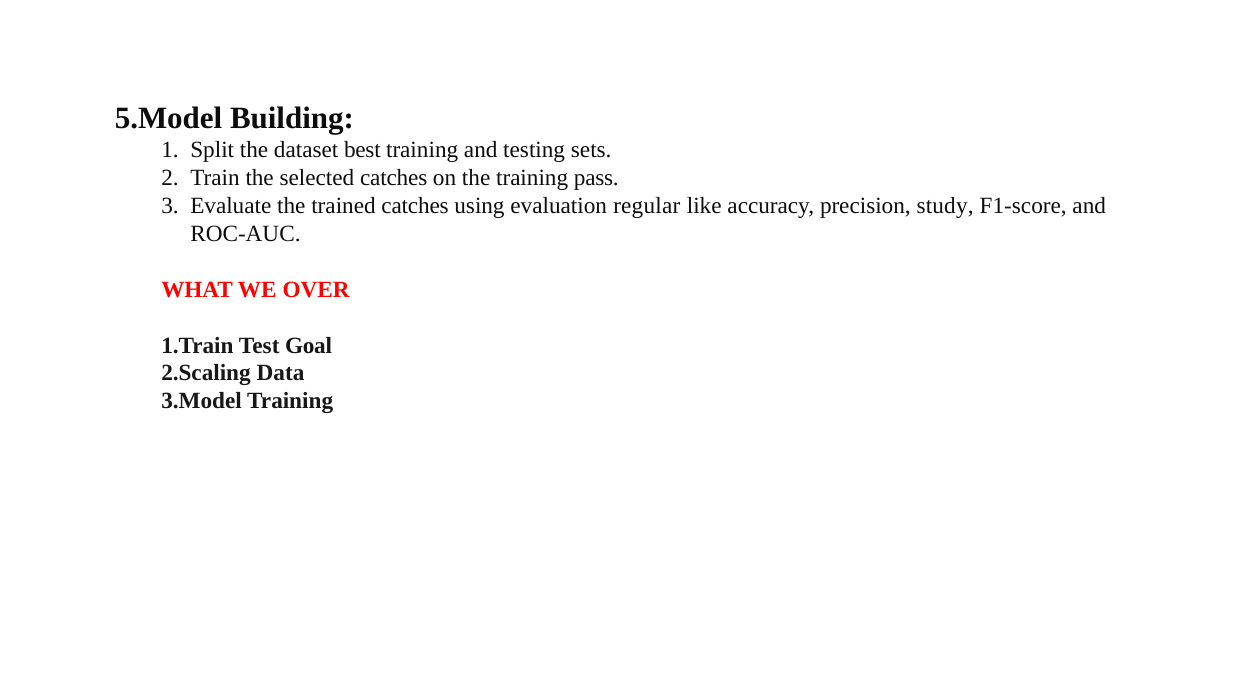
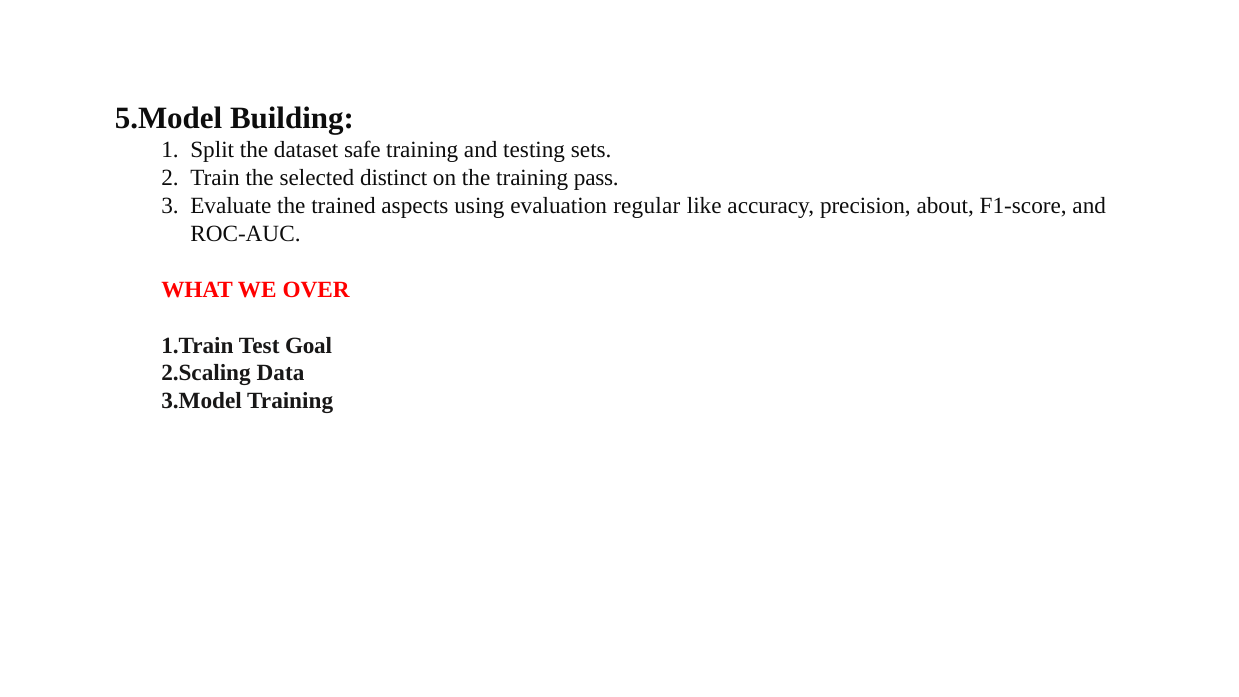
best: best -> safe
selected catches: catches -> distinct
trained catches: catches -> aspects
study: study -> about
